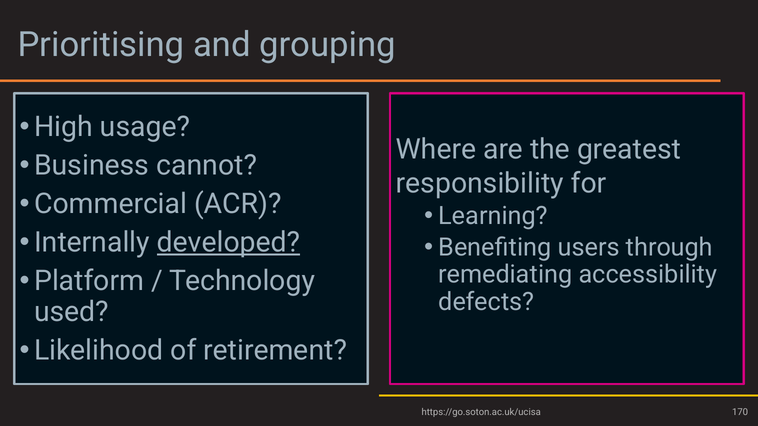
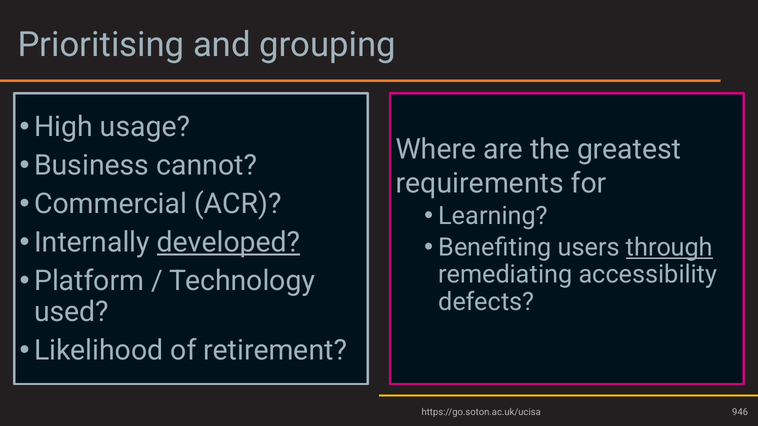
responsibility: responsibility -> requirements
through underline: none -> present
170: 170 -> 946
